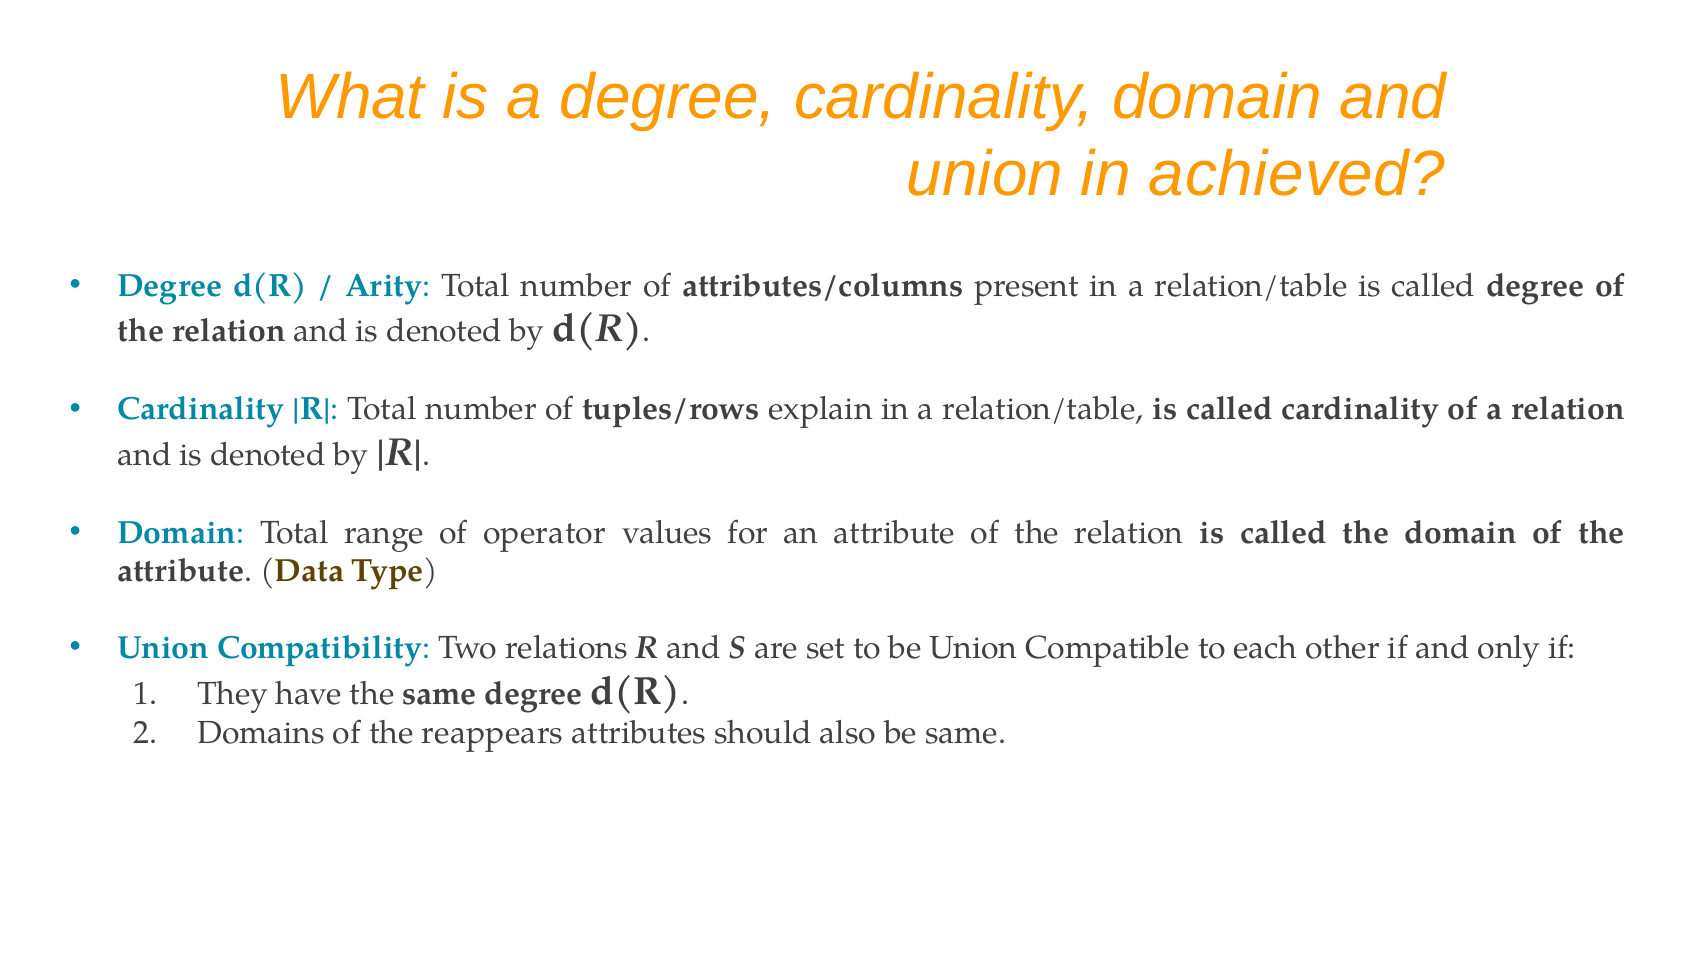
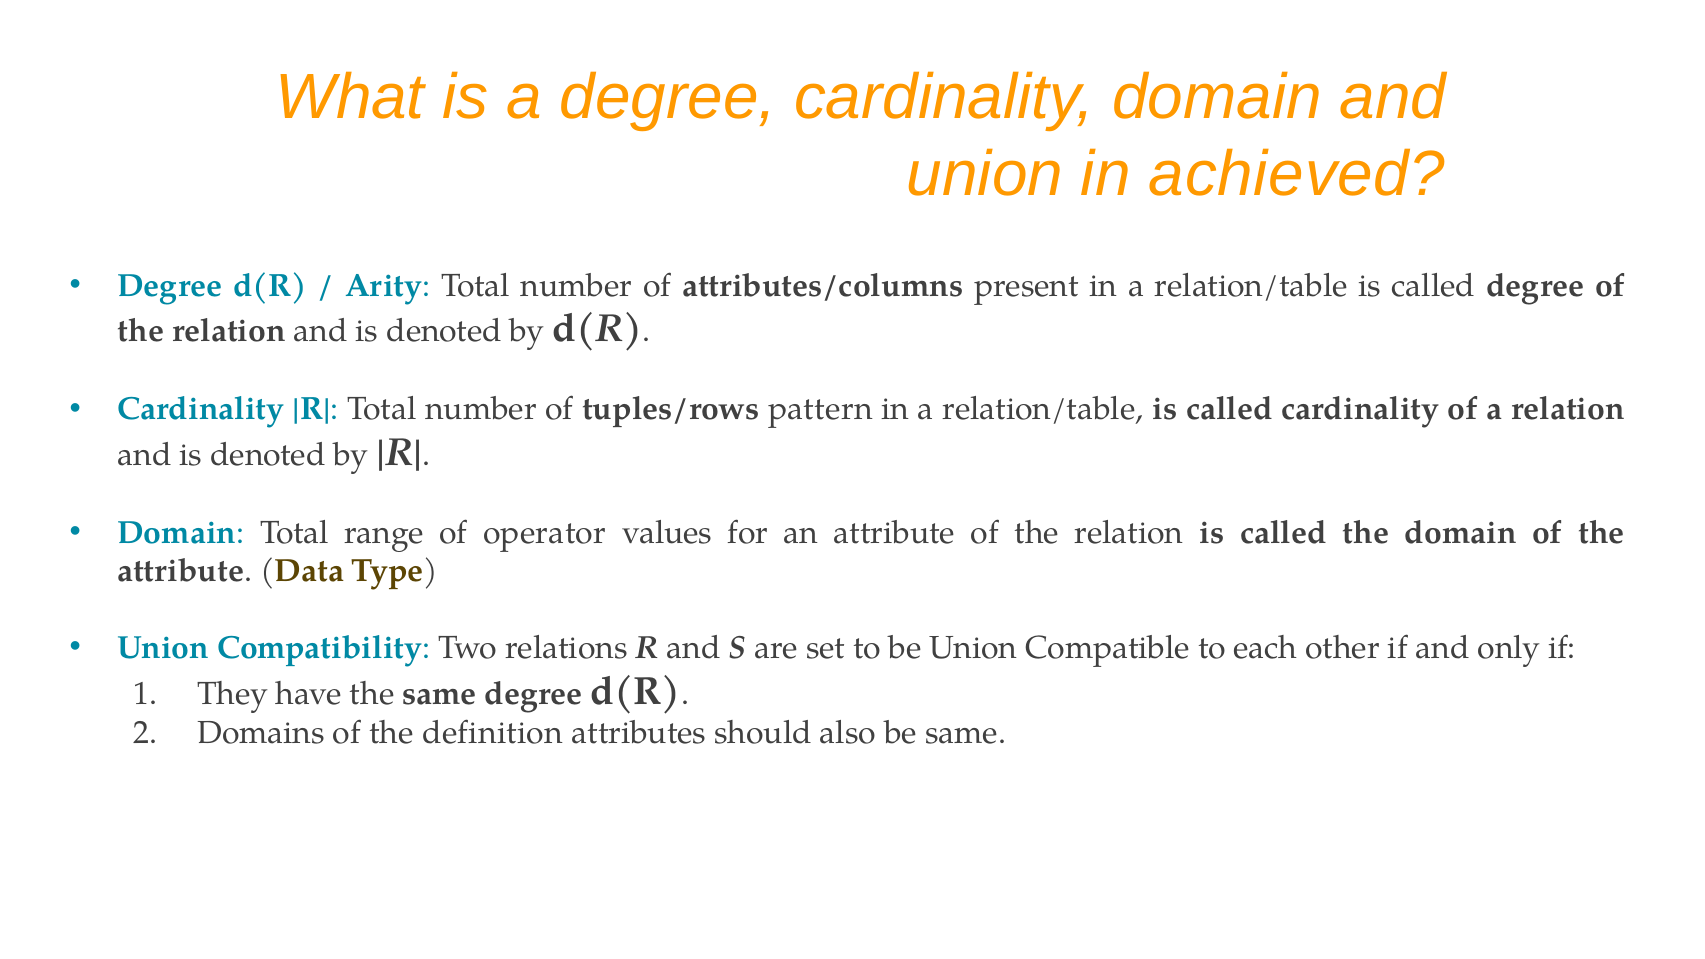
explain: explain -> pattern
reappears: reappears -> definition
